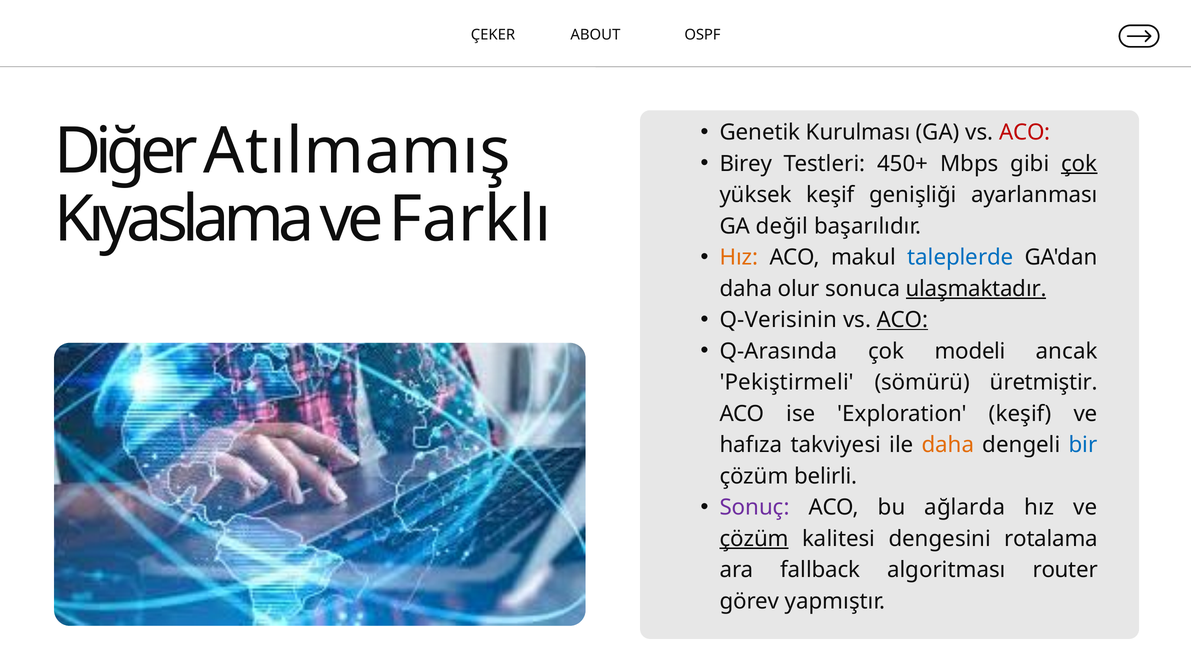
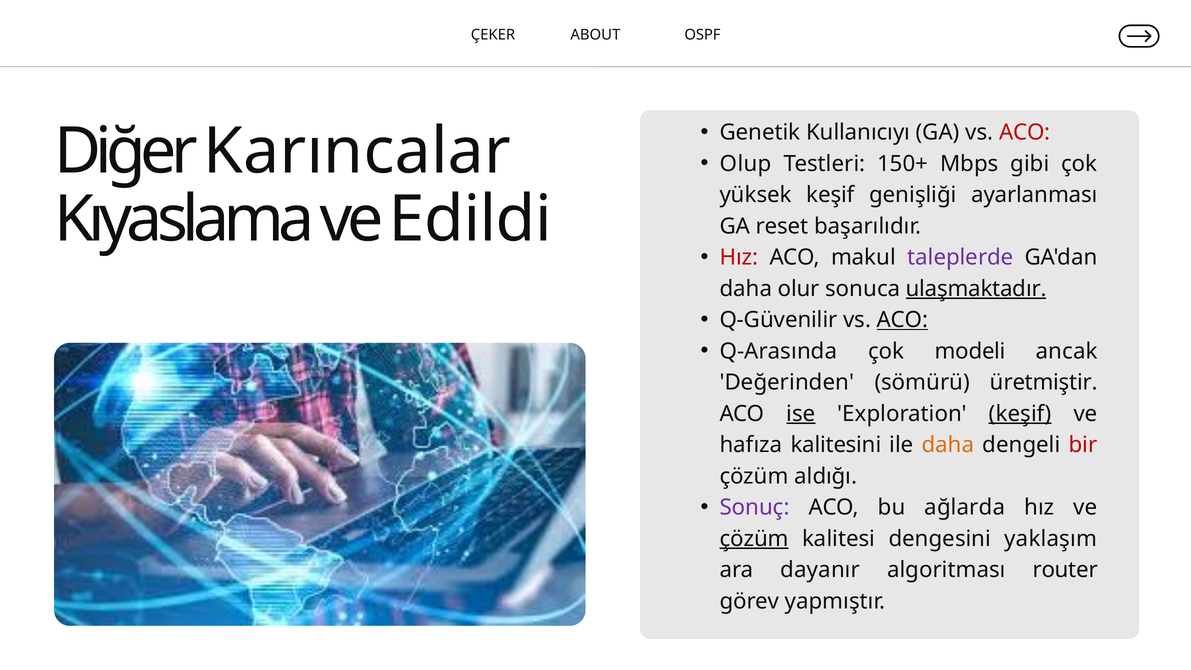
Kurulması: Kurulması -> Kullanıcıyı
Atılmamış: Atılmamış -> Karıncalar
Birey: Birey -> Olup
450+: 450+ -> 150+
çok at (1079, 164) underline: present -> none
Farklı: Farklı -> Edildi
değil: değil -> reset
Hız at (739, 257) colour: orange -> red
taleplerde colour: blue -> purple
Q-Verisinin: Q-Verisinin -> Q-Güvenilir
Pekiştirmeli: Pekiştirmeli -> Değerinden
ise underline: none -> present
keşif at (1020, 414) underline: none -> present
takviyesi: takviyesi -> kalitesini
bir colour: blue -> red
belirli: belirli -> aldığı
rotalama: rotalama -> yaklaşım
fallback: fallback -> dayanır
